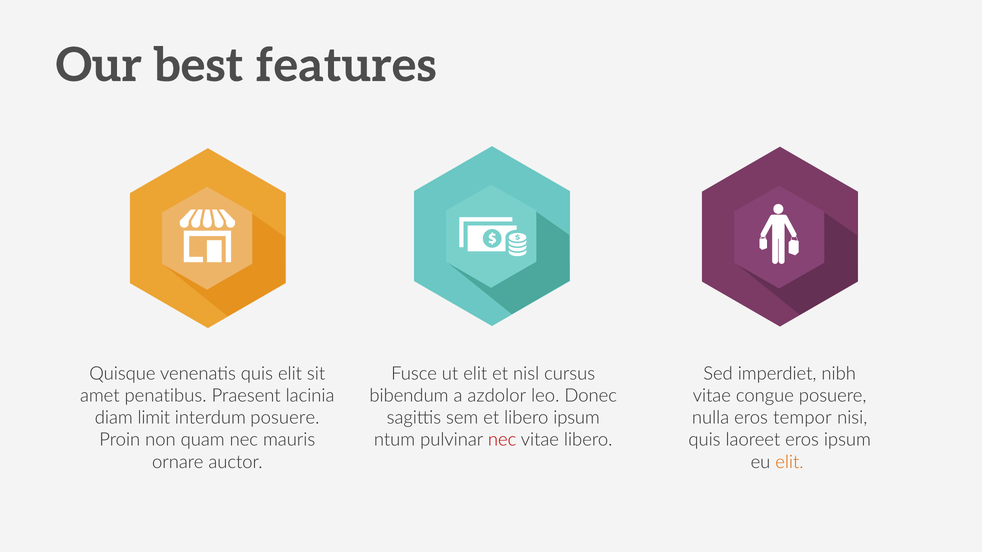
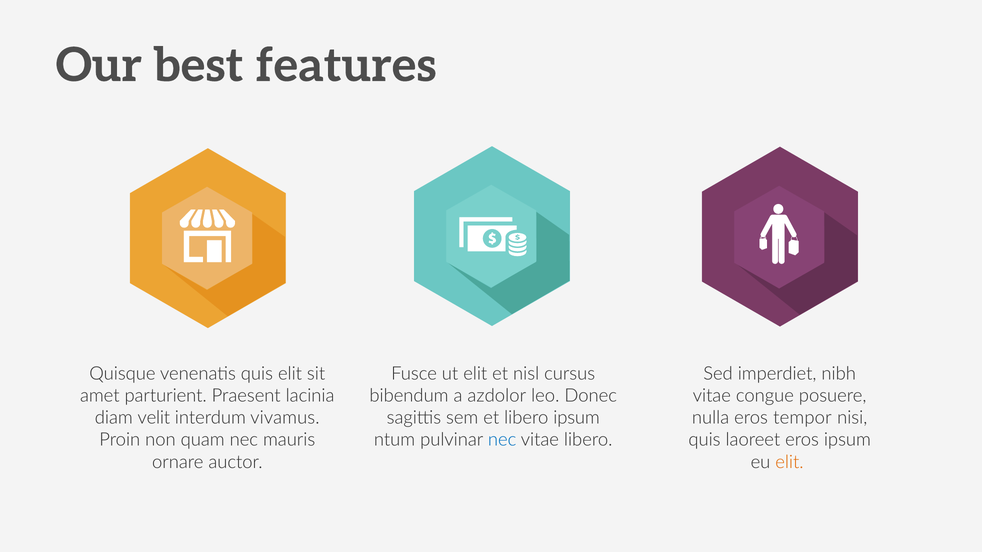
penatibus: penatibus -> parturient
limit: limit -> velit
interdum posuere: posuere -> vivamus
nec at (502, 440) colour: red -> blue
